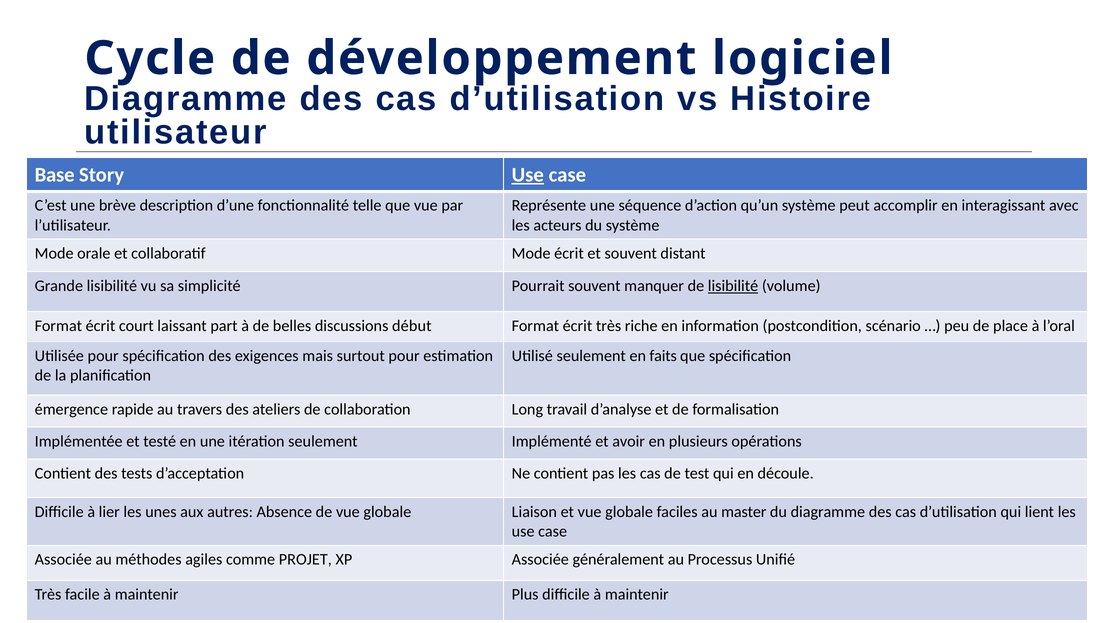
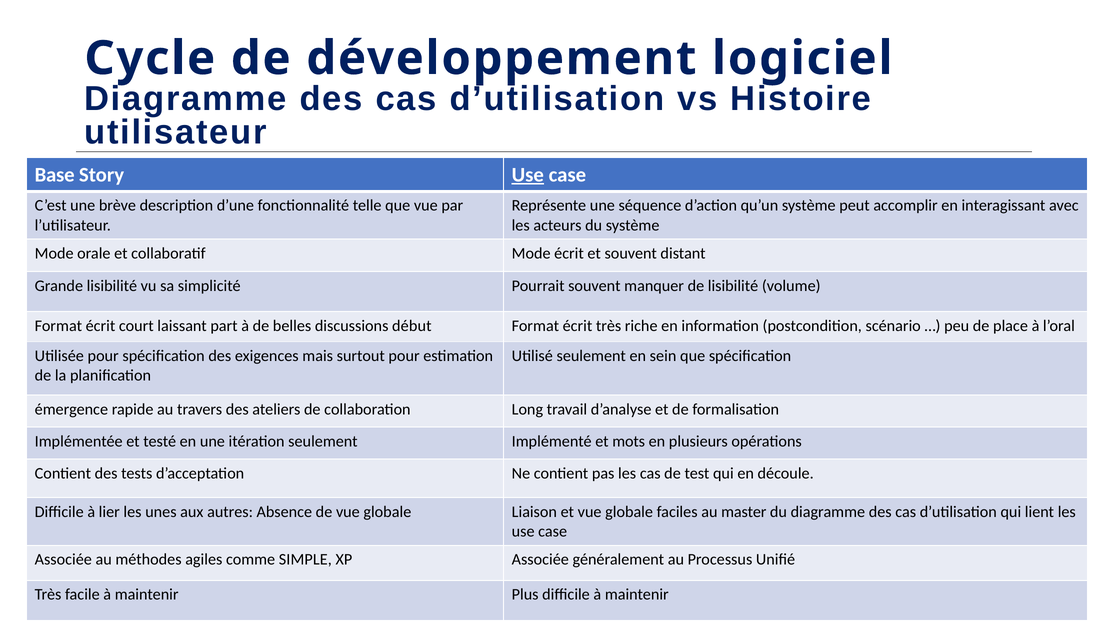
lisibilité at (733, 286) underline: present -> none
faits: faits -> sein
avoir: avoir -> mots
PROJET: PROJET -> SIMPLE
